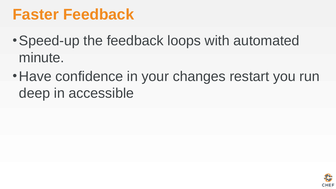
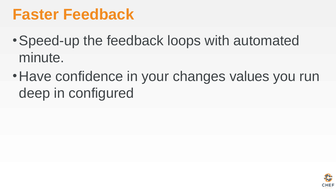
restart: restart -> values
accessible: accessible -> configured
